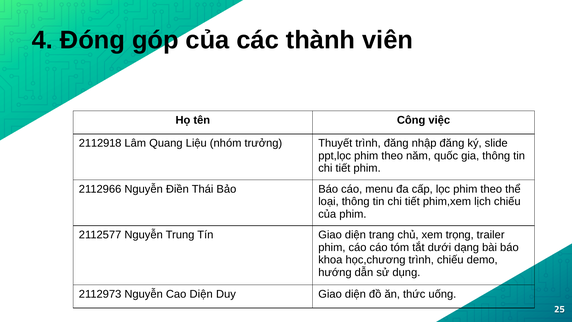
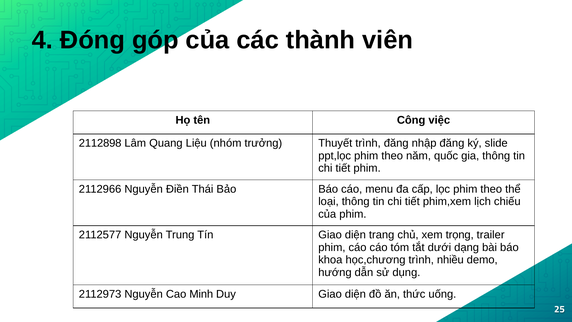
2112918: 2112918 -> 2112898
trình chiếu: chiếu -> nhiều
Cao Diện: Diện -> Minh
